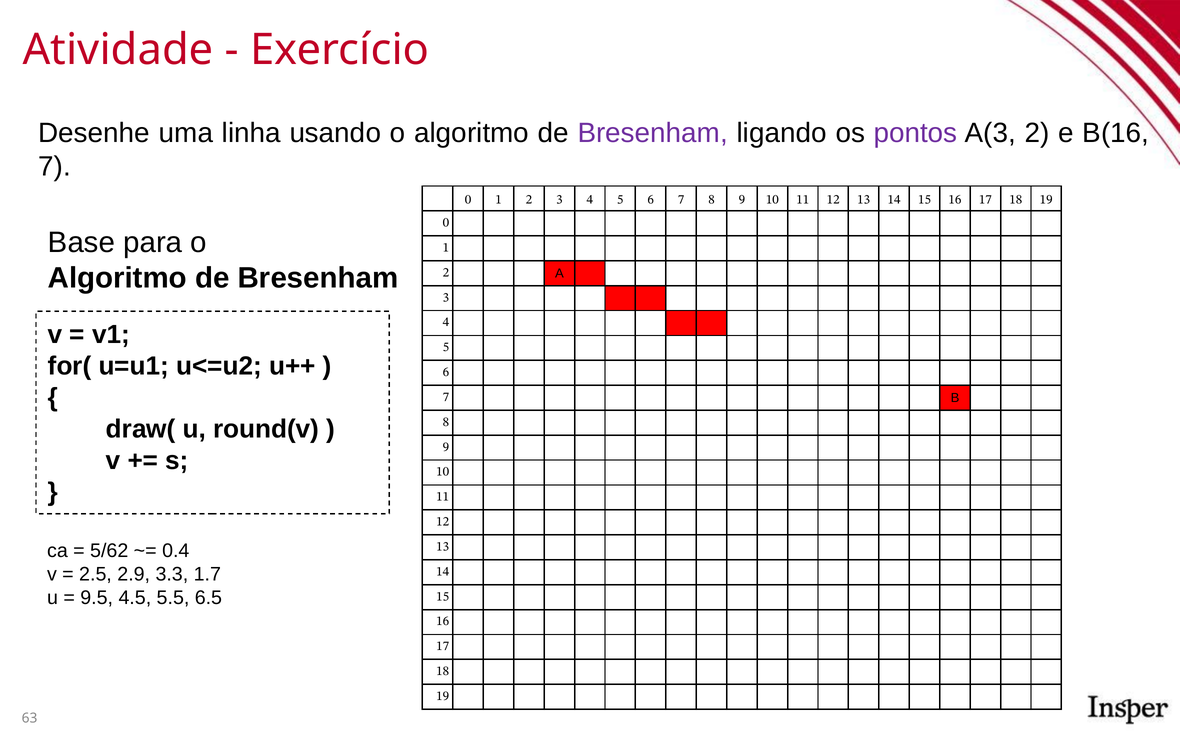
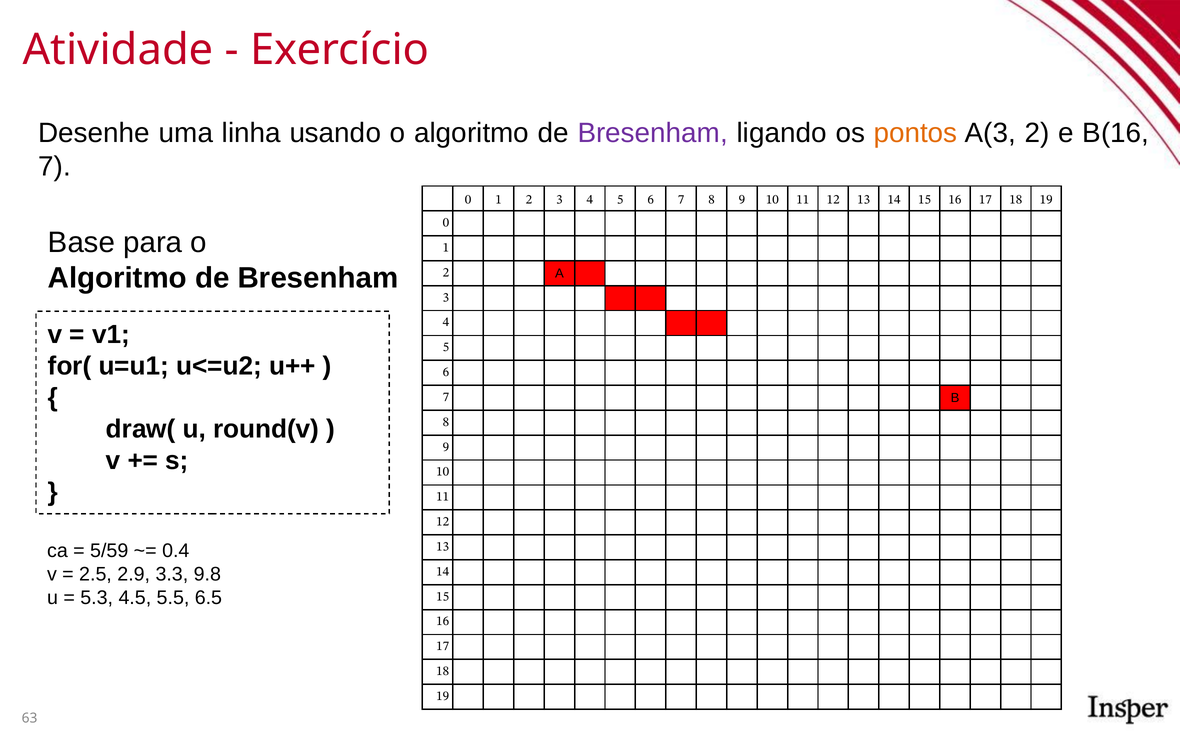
pontos colour: purple -> orange
5/62: 5/62 -> 5/59
1.7: 1.7 -> 9.8
9.5: 9.5 -> 5.3
